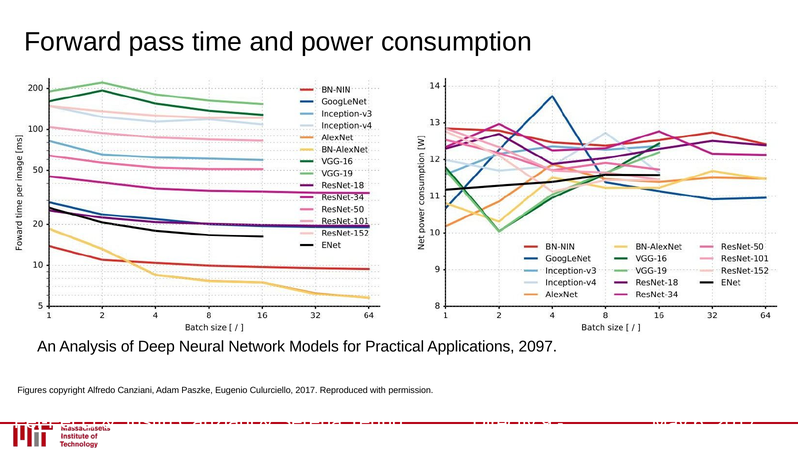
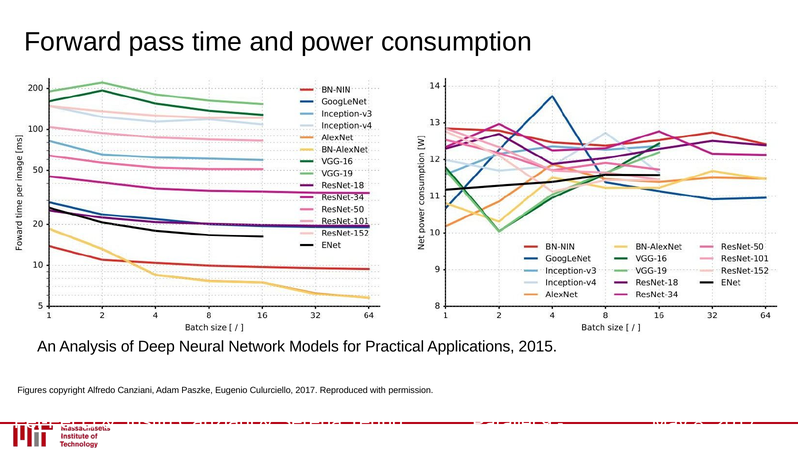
2097: 2097 -> 2015
Directly: Directly -> Parallel
6: 6 -> 8
